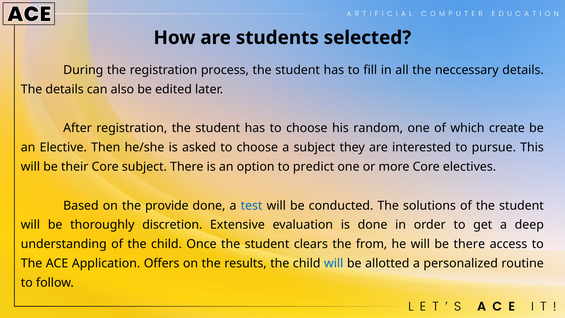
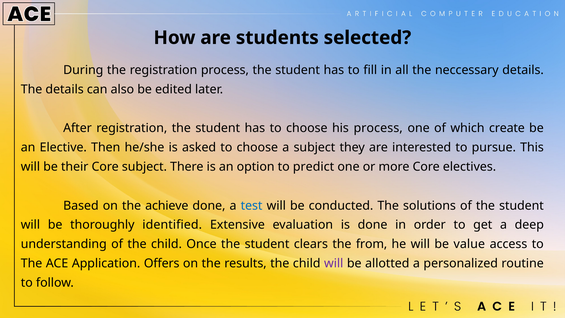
his random: random -> process
provide: provide -> achieve
discretion: discretion -> identified
be there: there -> value
will at (334, 263) colour: blue -> purple
